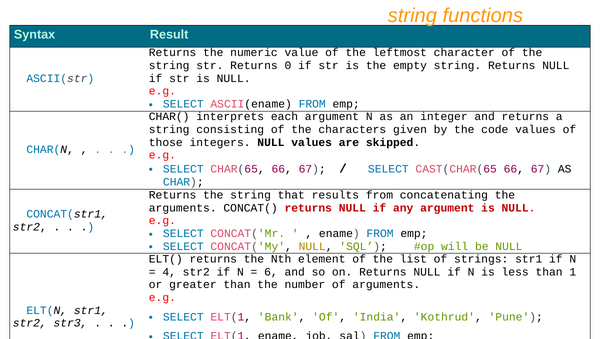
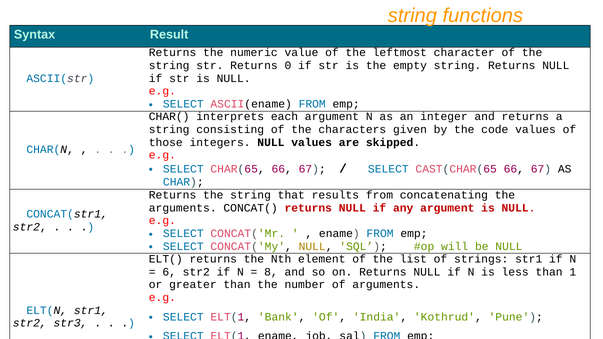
4: 4 -> 6
6: 6 -> 8
